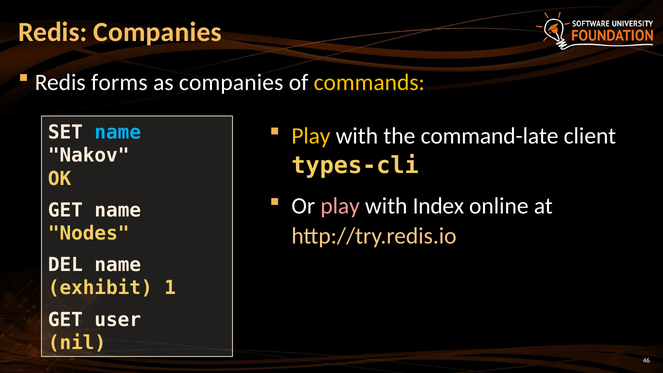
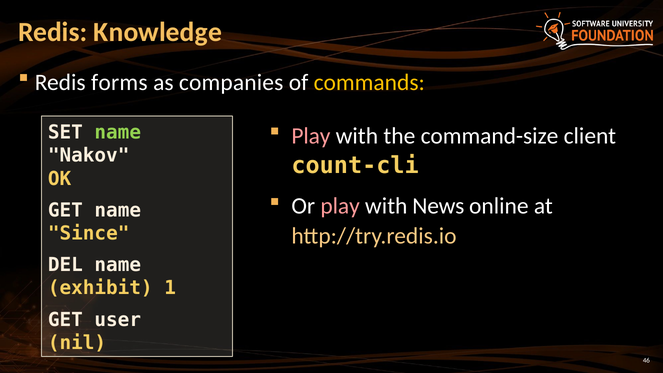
Redis Companies: Companies -> Knowledge
Play at (311, 136) colour: yellow -> pink
command-late: command-late -> command-size
name at (118, 132) colour: light blue -> light green
types-cli: types-cli -> count-cli
Index: Index -> News
Nodes: Nodes -> Since
